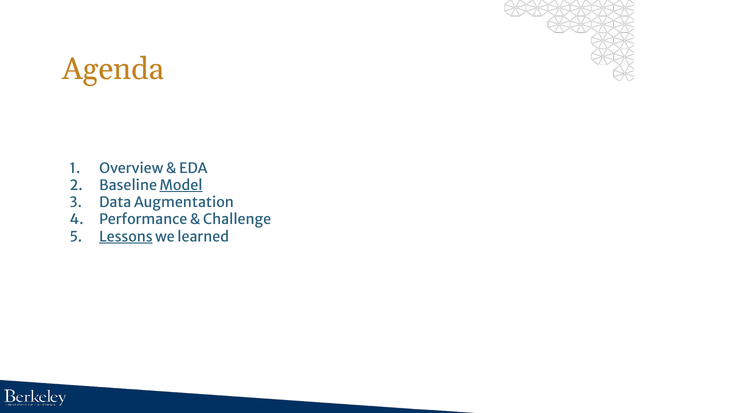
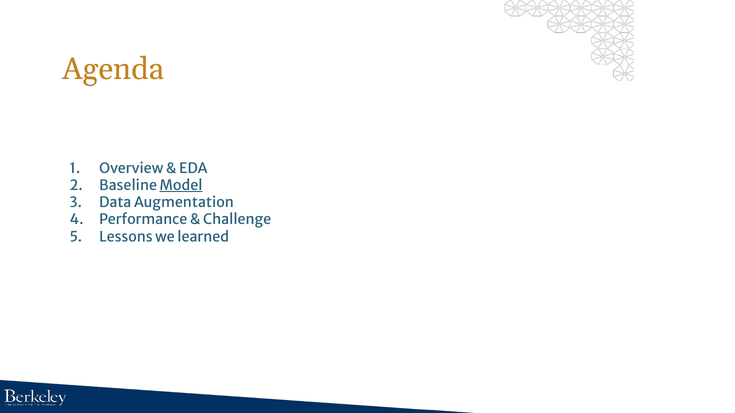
Lessons underline: present -> none
